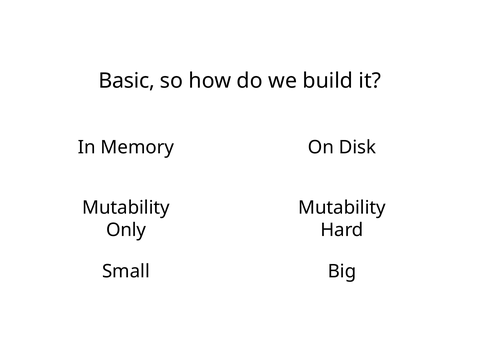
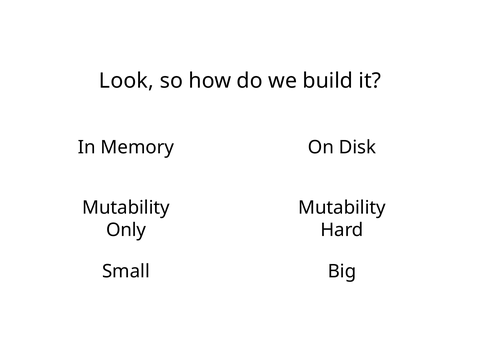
Basic: Basic -> Look
